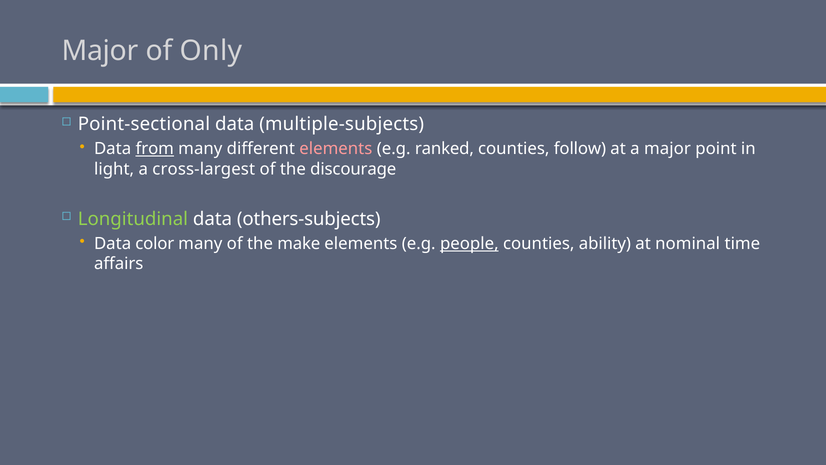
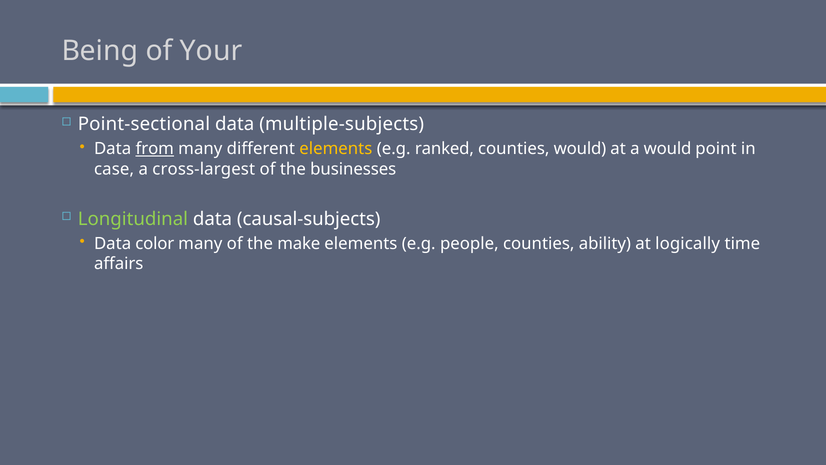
Major at (100, 51): Major -> Being
Only: Only -> Your
elements at (336, 149) colour: pink -> yellow
counties follow: follow -> would
a major: major -> would
light: light -> case
discourage: discourage -> businesses
others-subjects: others-subjects -> causal-subjects
people underline: present -> none
nominal: nominal -> logically
